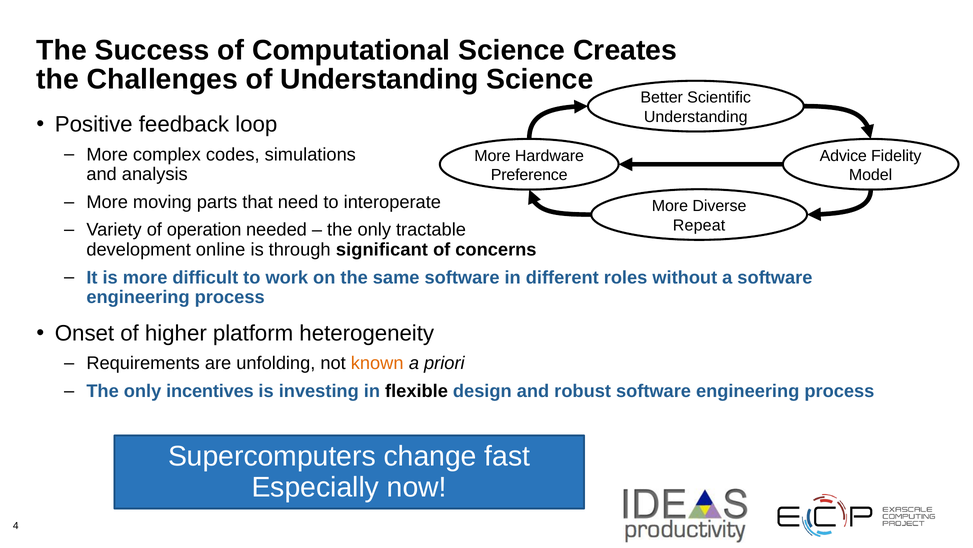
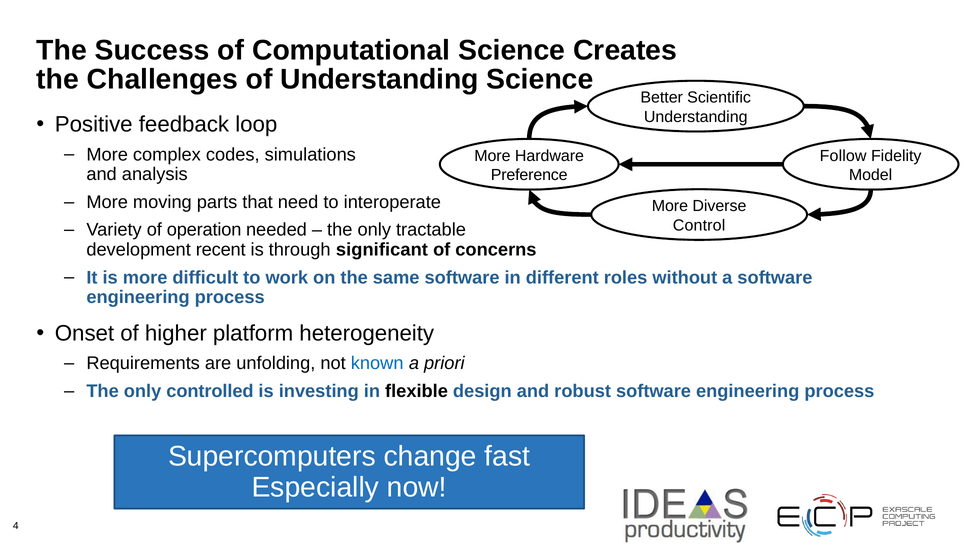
Advice: Advice -> Follow
Repeat: Repeat -> Control
online: online -> recent
known colour: orange -> blue
incentives: incentives -> controlled
